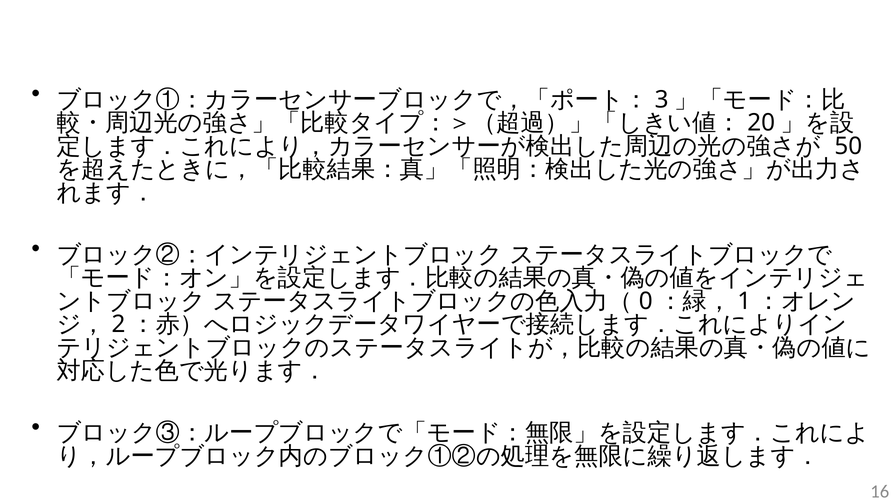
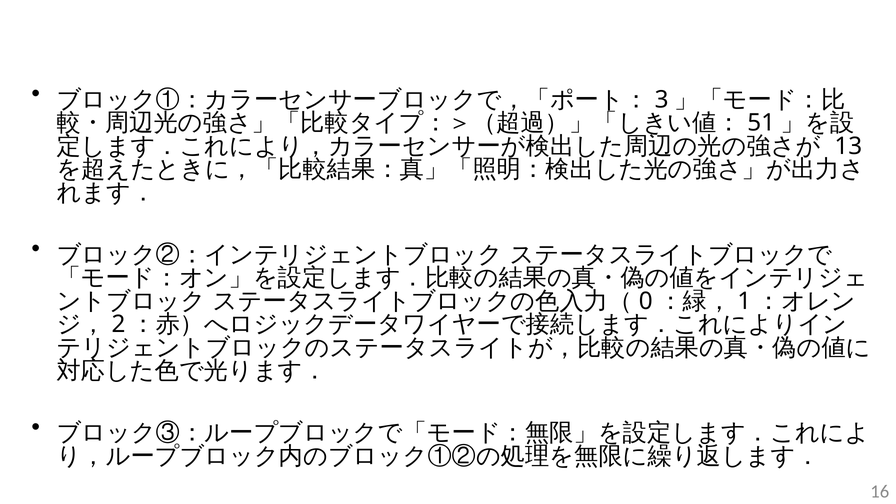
20: 20 -> 51
50: 50 -> 13
